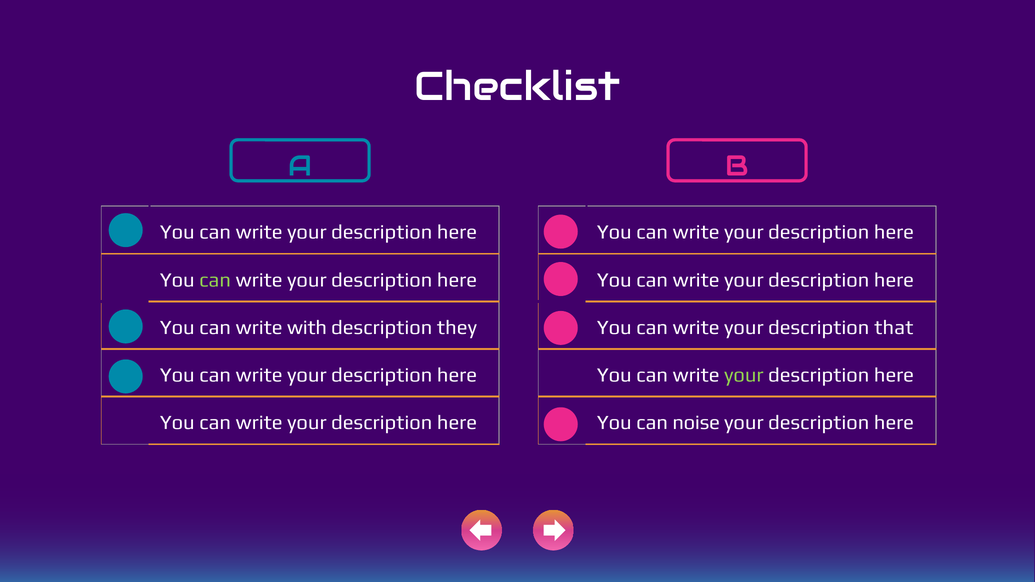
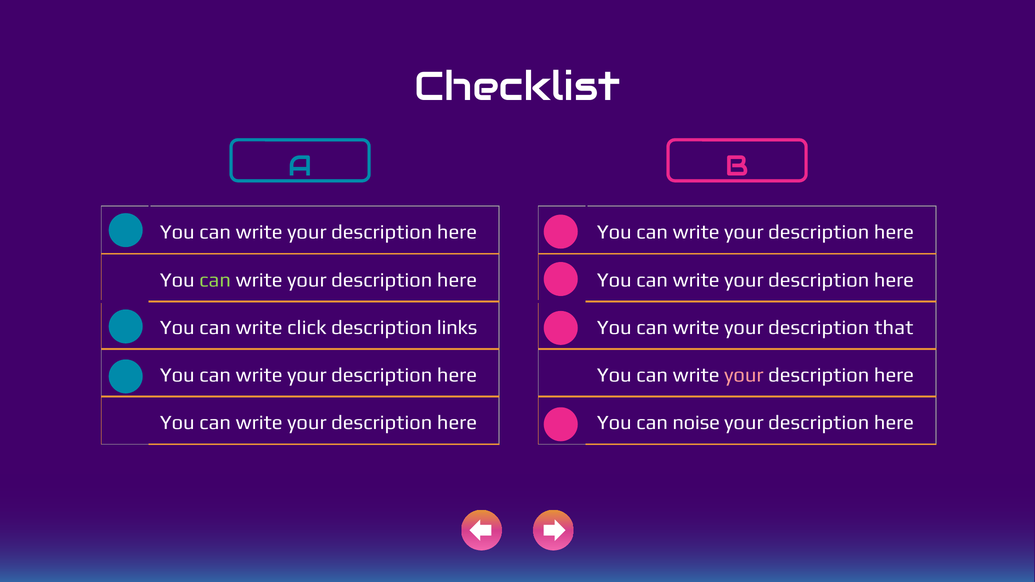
with: with -> click
they: they -> links
your at (744, 375) colour: light green -> pink
